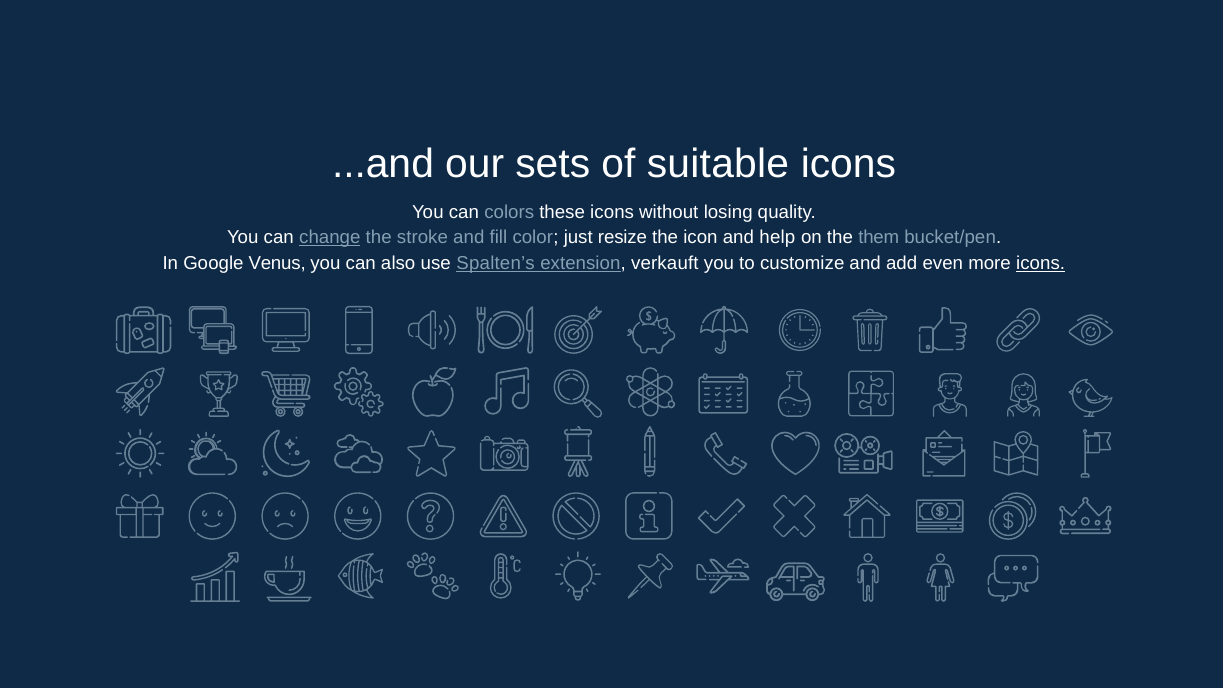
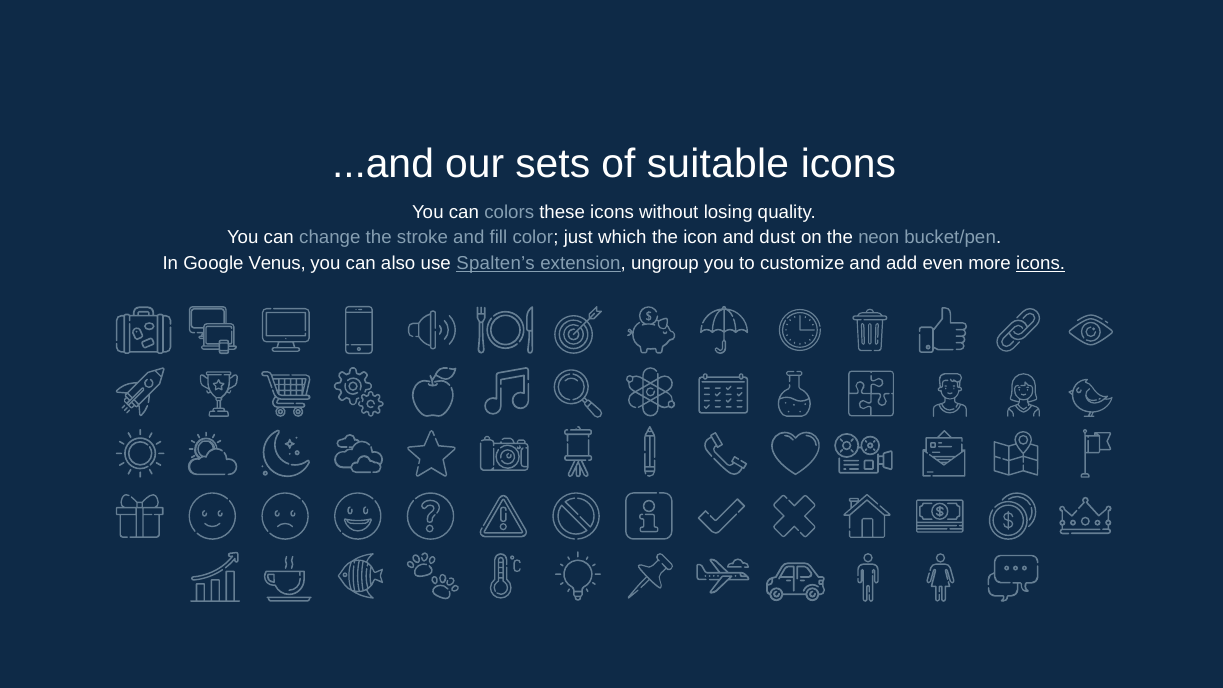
change underline: present -> none
resize: resize -> which
help: help -> dust
them: them -> neon
verkauft: verkauft -> ungroup
